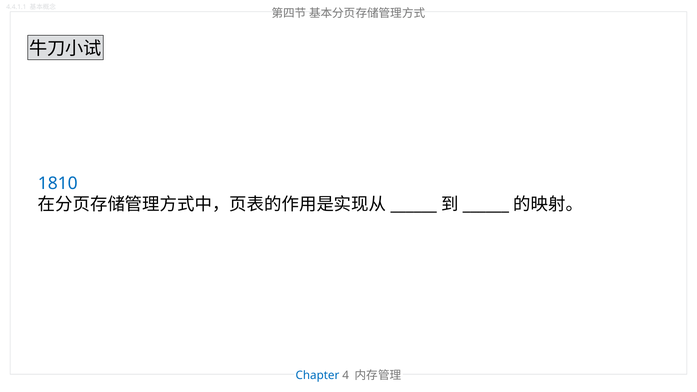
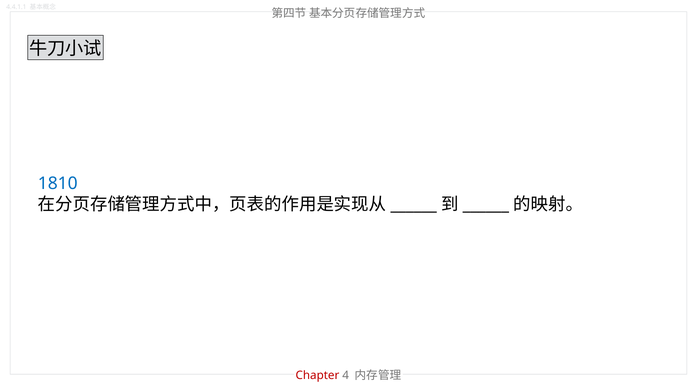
Chapter colour: blue -> red
